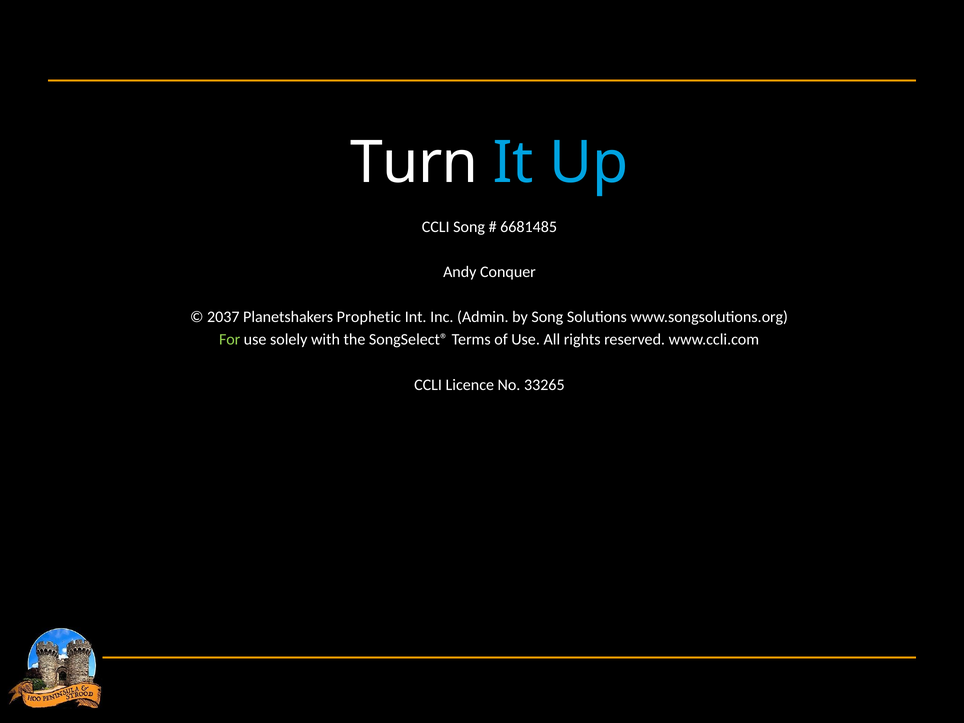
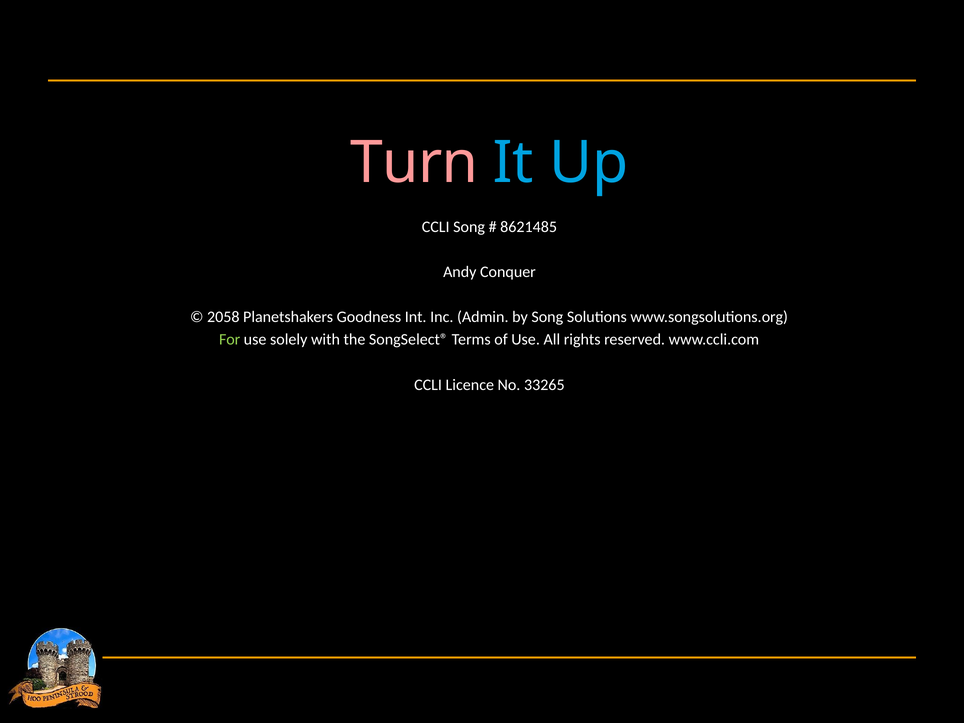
Turn colour: white -> pink
6681485: 6681485 -> 8621485
2037: 2037 -> 2058
Prophetic: Prophetic -> Goodness
